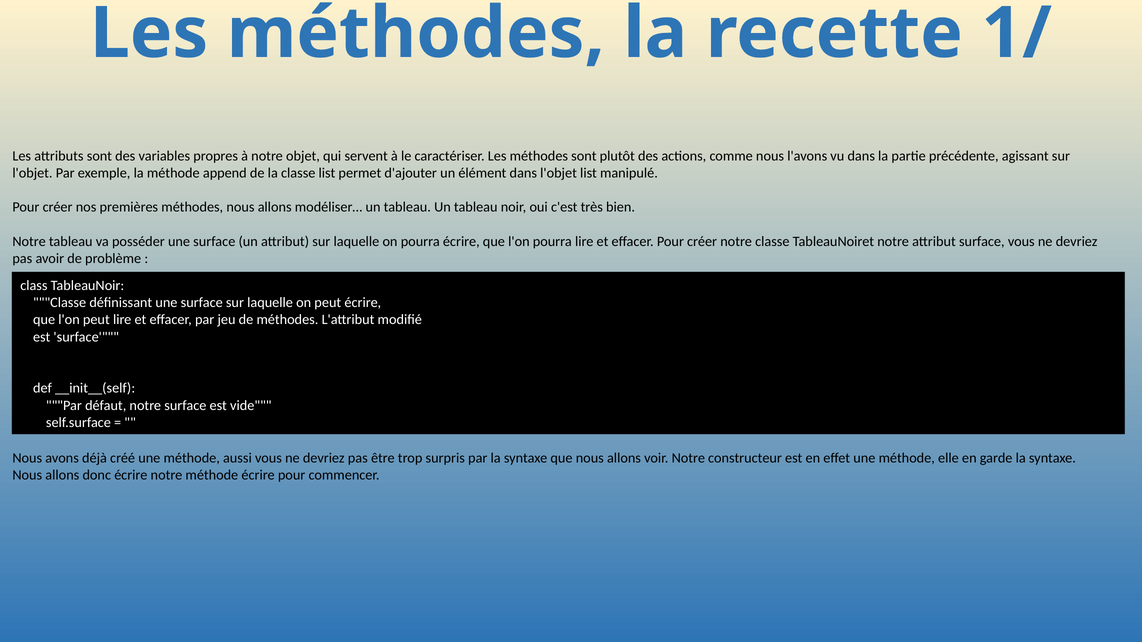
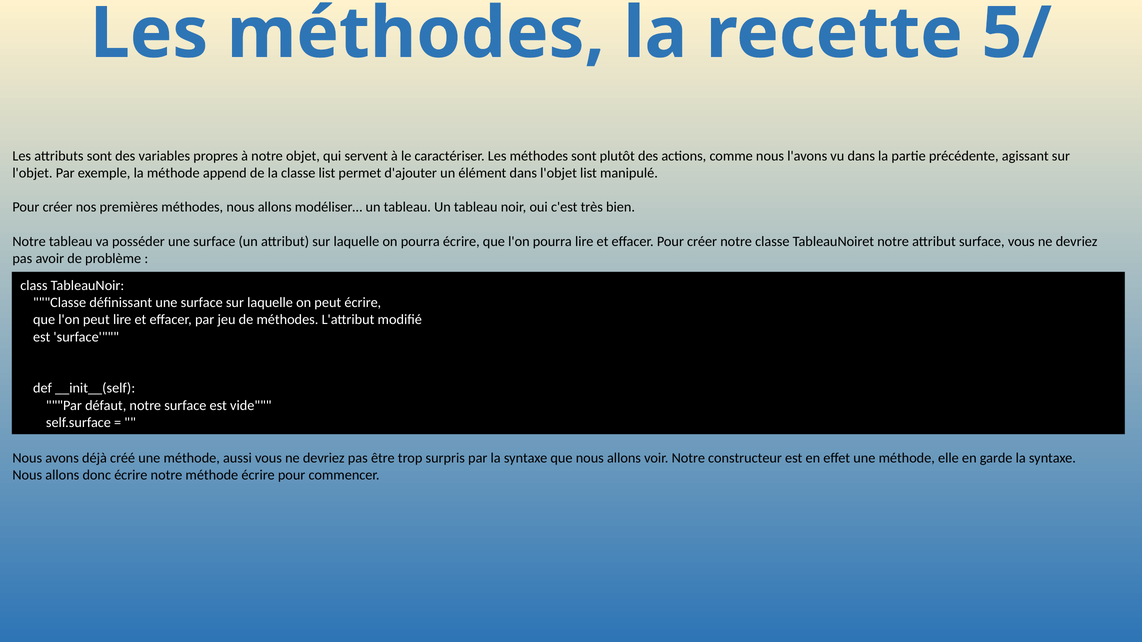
1/: 1/ -> 5/
